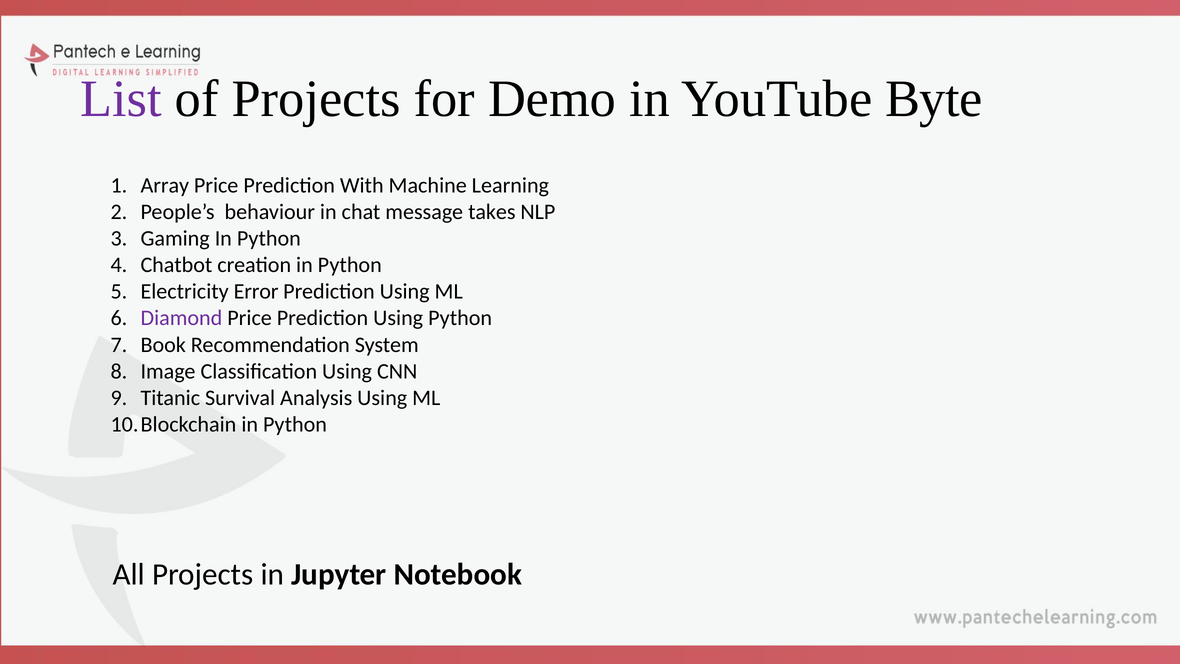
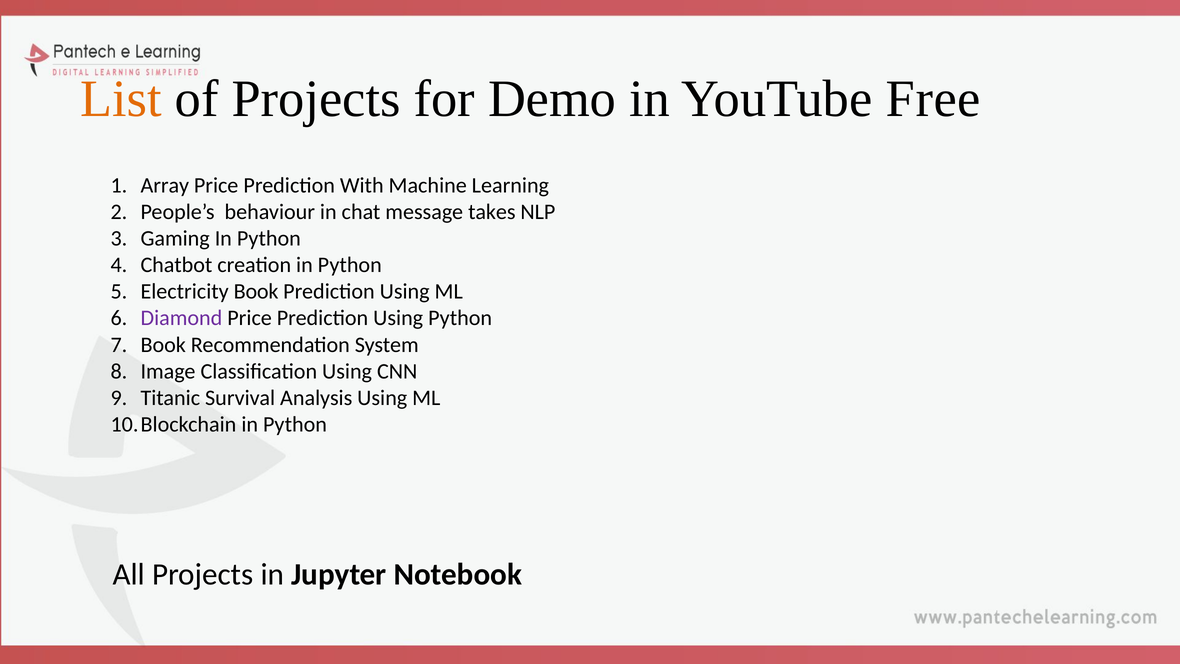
List colour: purple -> orange
Byte: Byte -> Free
Electricity Error: Error -> Book
